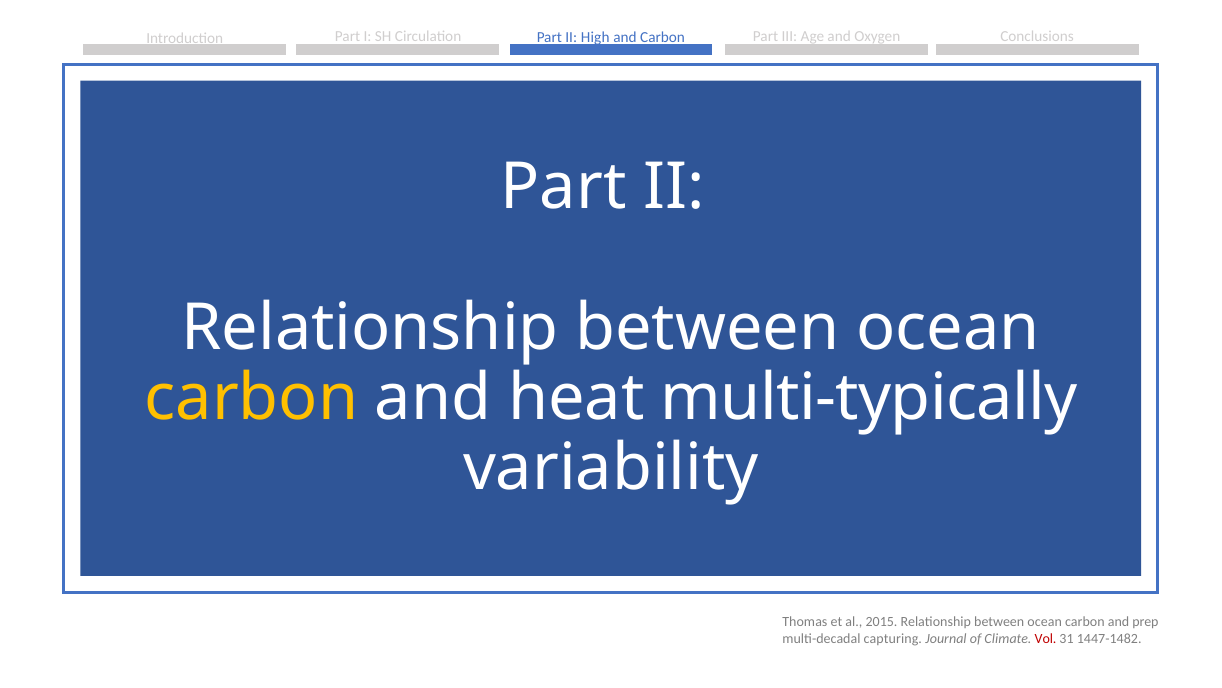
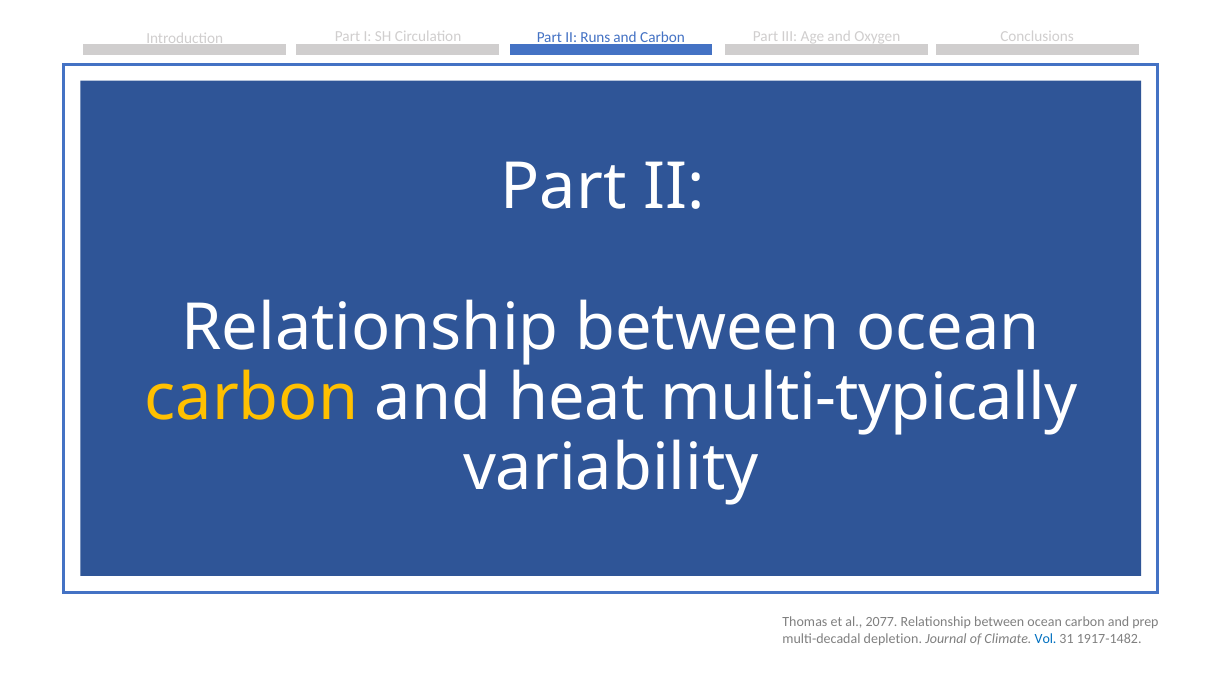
High: High -> Runs
2015: 2015 -> 2077
capturing: capturing -> depletion
Vol colour: red -> blue
1447-1482: 1447-1482 -> 1917-1482
